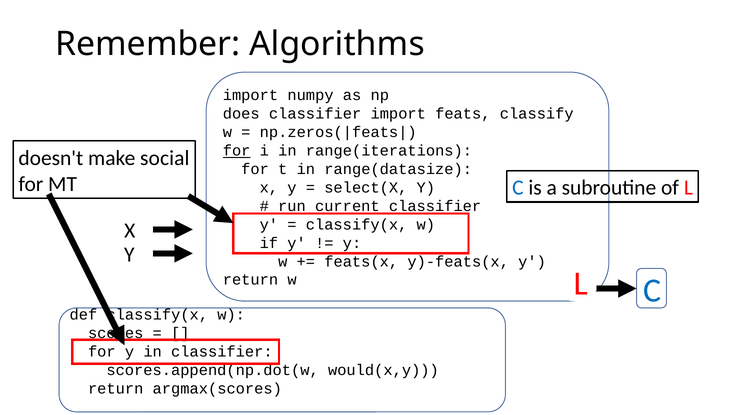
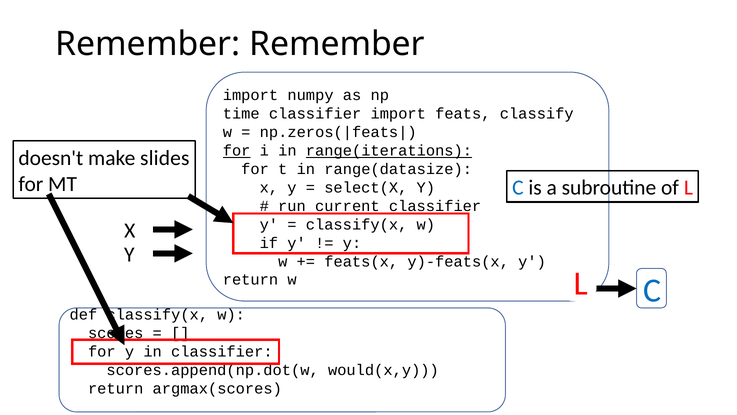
Remember Algorithms: Algorithms -> Remember
does: does -> time
range(iterations underline: none -> present
social: social -> slides
